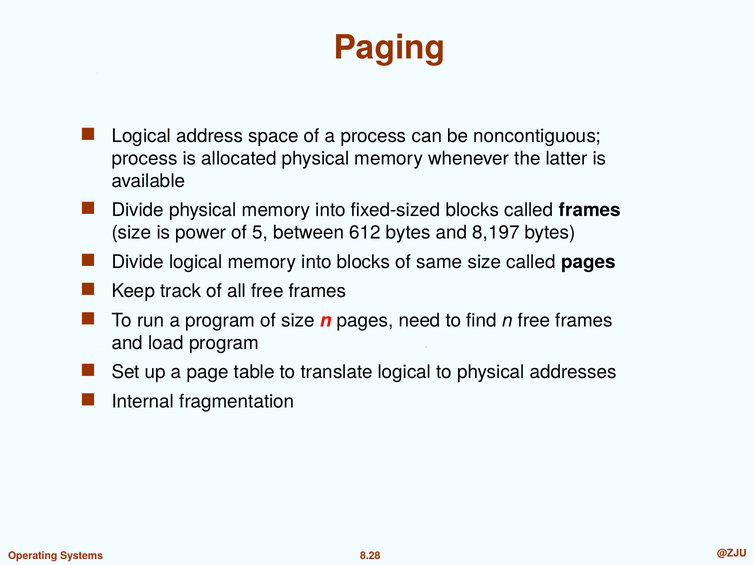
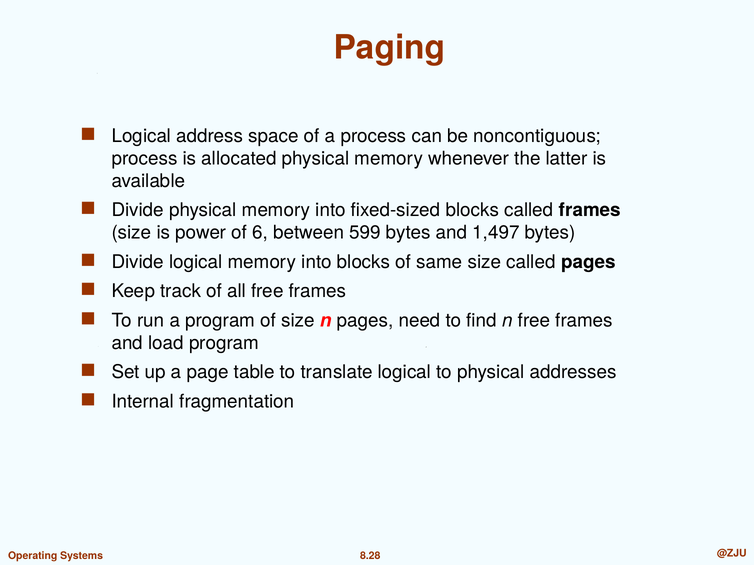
5: 5 -> 6
612: 612 -> 599
8,197: 8,197 -> 1,497
